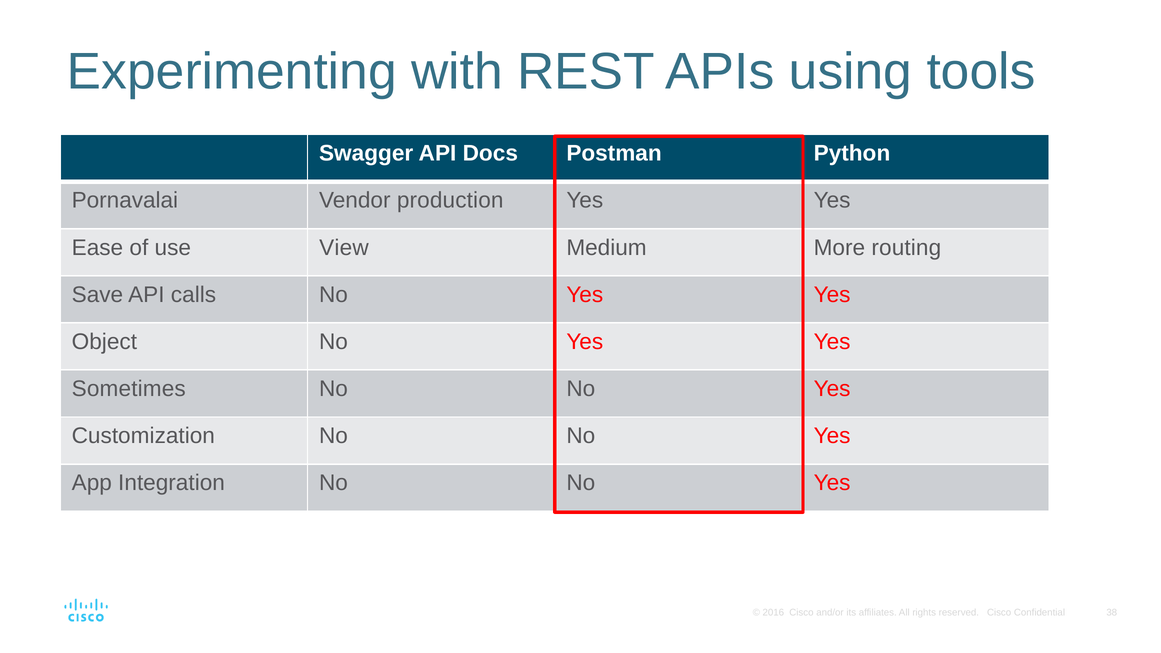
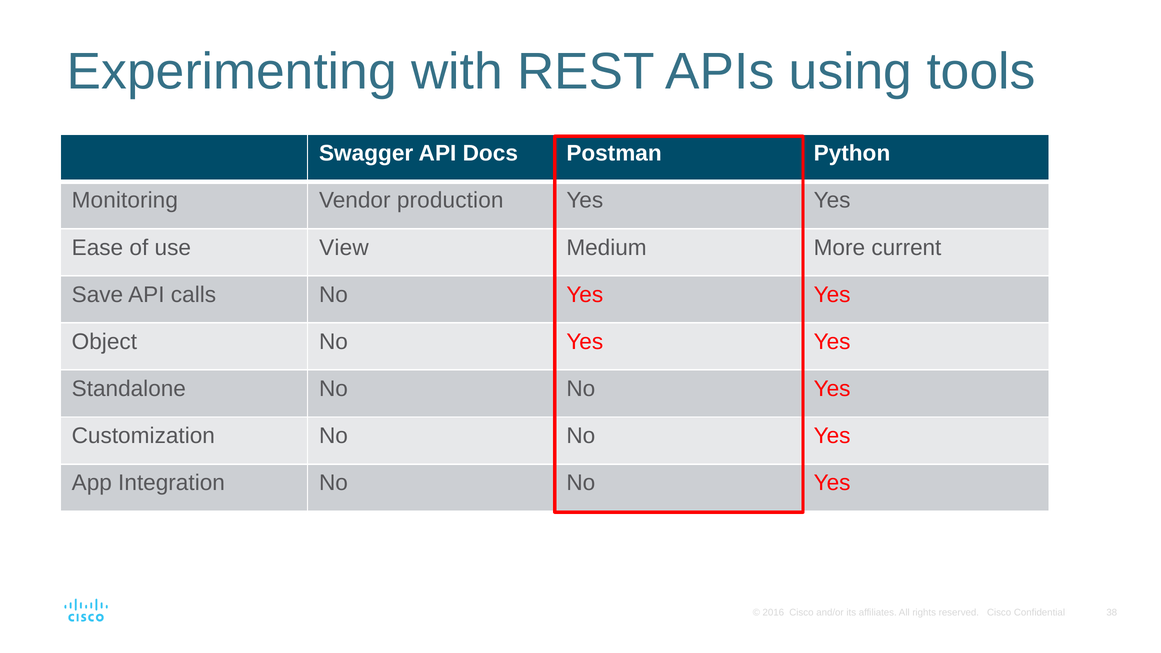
Pornavalai: Pornavalai -> Monitoring
routing: routing -> current
Sometimes: Sometimes -> Standalone
